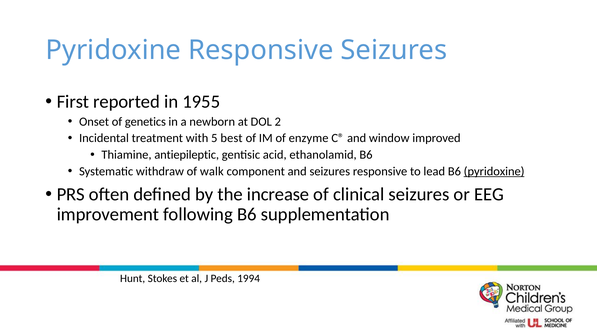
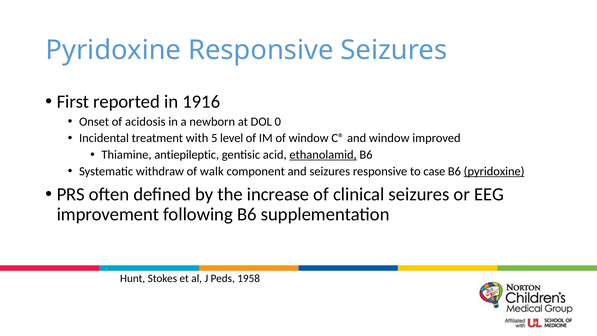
1955: 1955 -> 1916
genetics: genetics -> acidosis
2: 2 -> 0
best: best -> level
of enzyme: enzyme -> window
ethanolamid underline: none -> present
lead: lead -> case
1994: 1994 -> 1958
